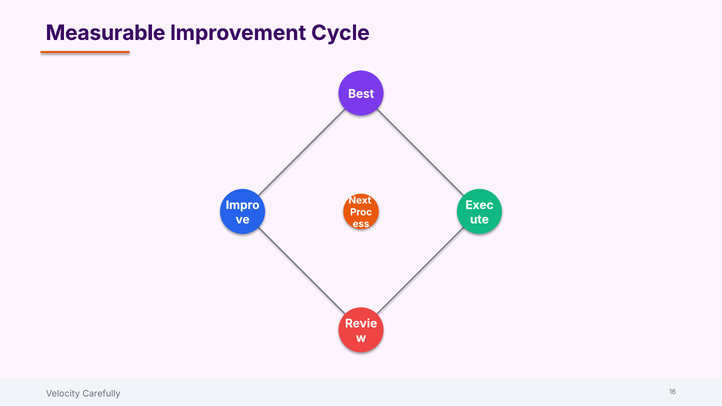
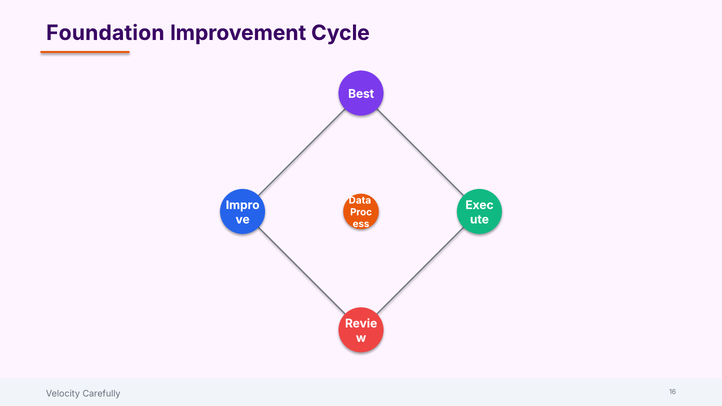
Measurable: Measurable -> Foundation
Next: Next -> Data
